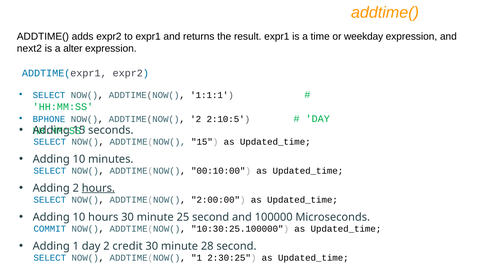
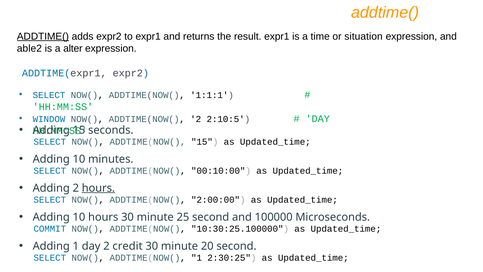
ADDTIME( at (43, 36) underline: none -> present
weekday: weekday -> situation
next2: next2 -> able2
BPHONE: BPHONE -> WINDOW
28: 28 -> 20
